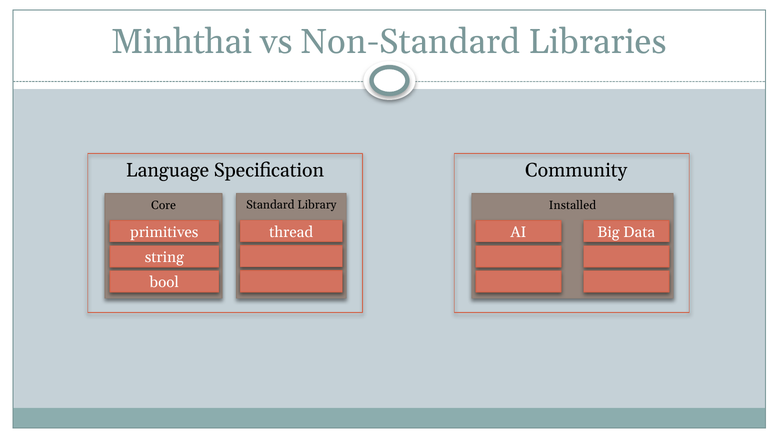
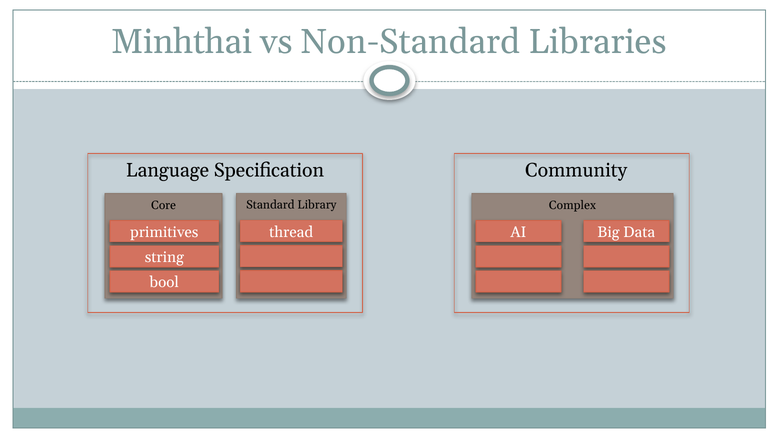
Installed: Installed -> Complex
